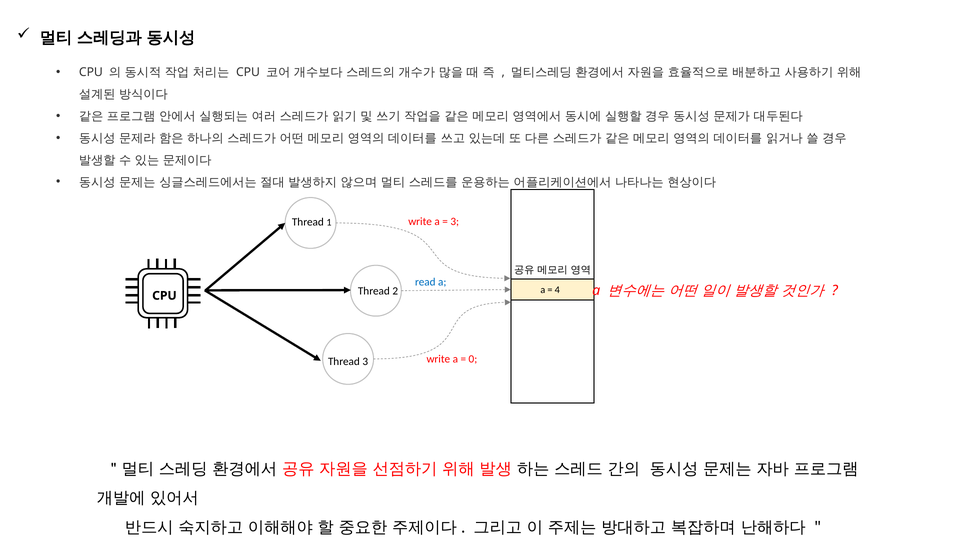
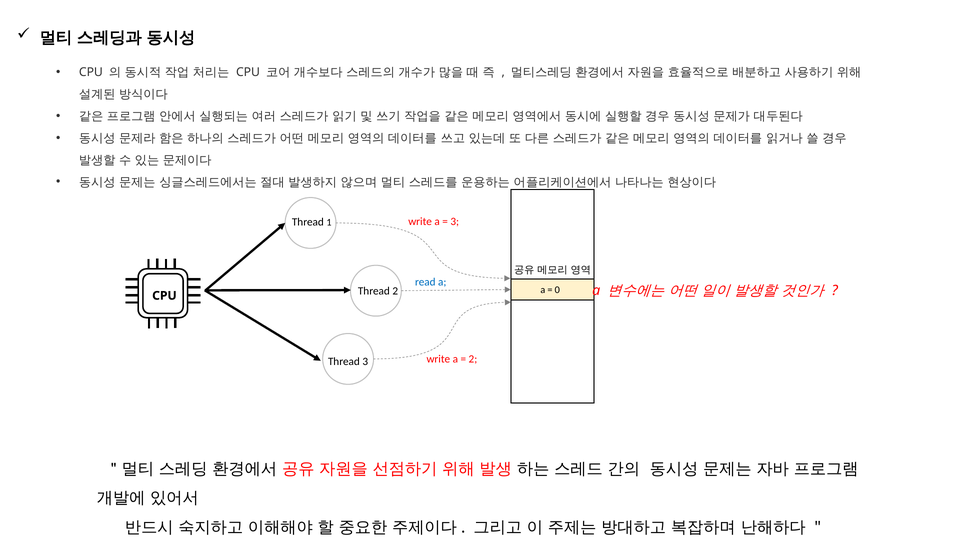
4: 4 -> 0
0 at (473, 359): 0 -> 2
